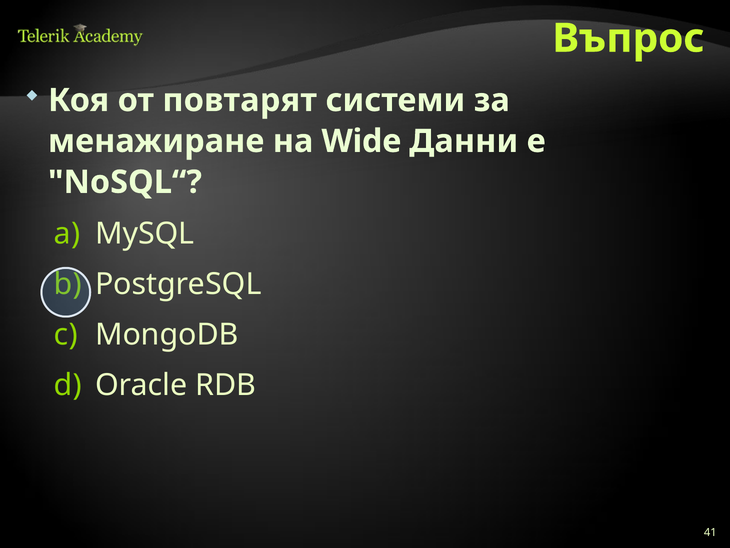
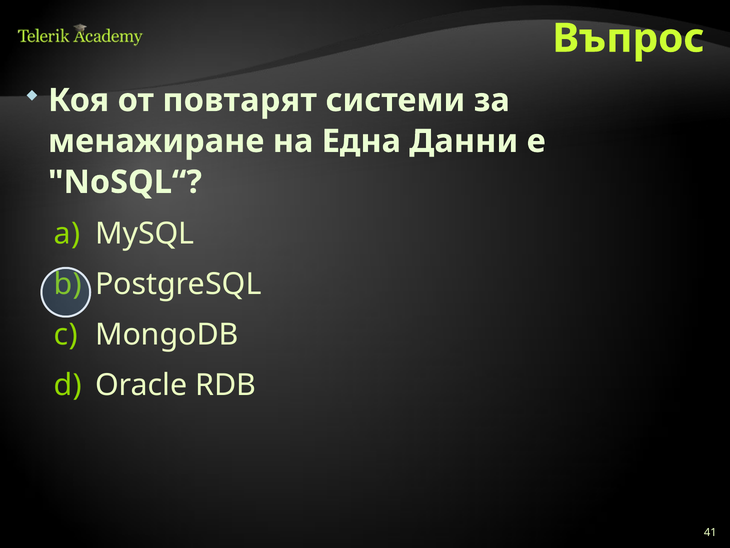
Wide: Wide -> Една
